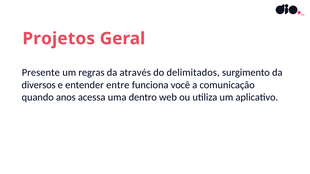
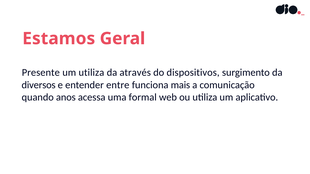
Projetos: Projetos -> Estamos
um regras: regras -> utiliza
delimitados: delimitados -> dispositivos
você: você -> mais
dentro: dentro -> formal
